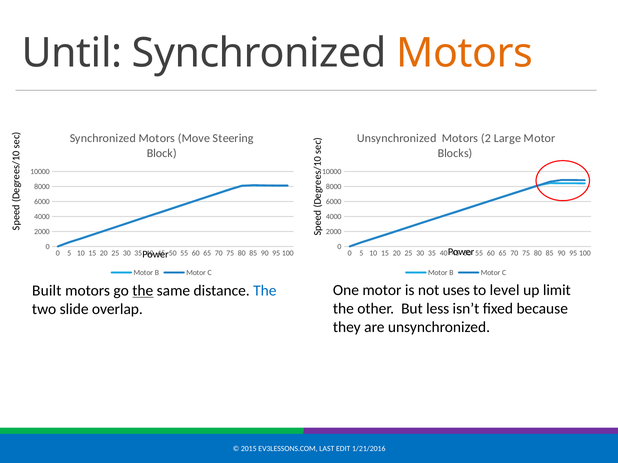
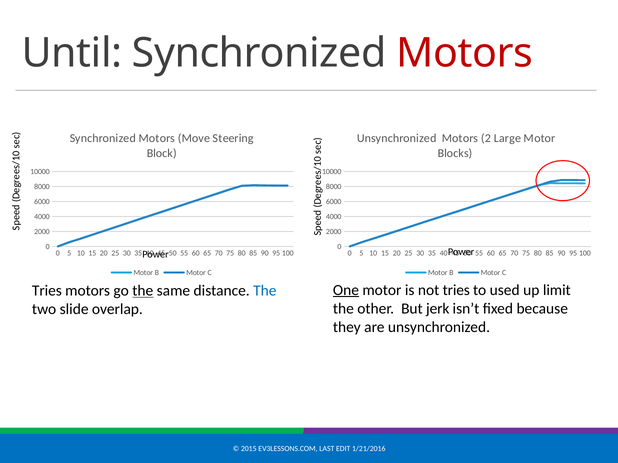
Motors at (465, 53) colour: orange -> red
One underline: none -> present
not uses: uses -> tries
level: level -> used
Built at (47, 291): Built -> Tries
less: less -> jerk
